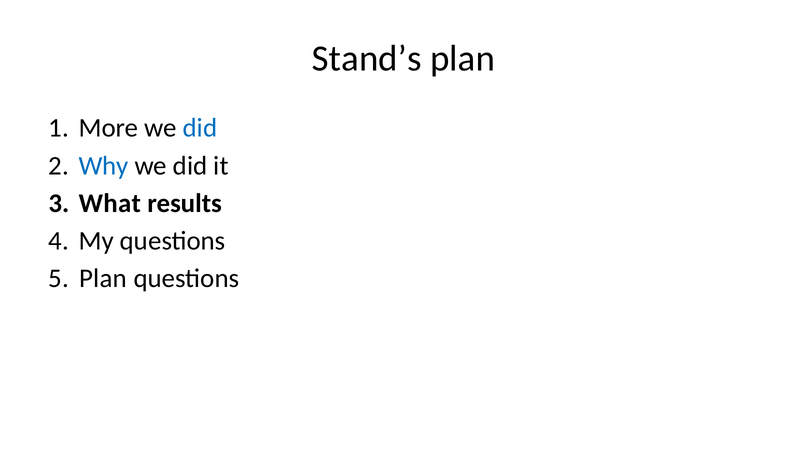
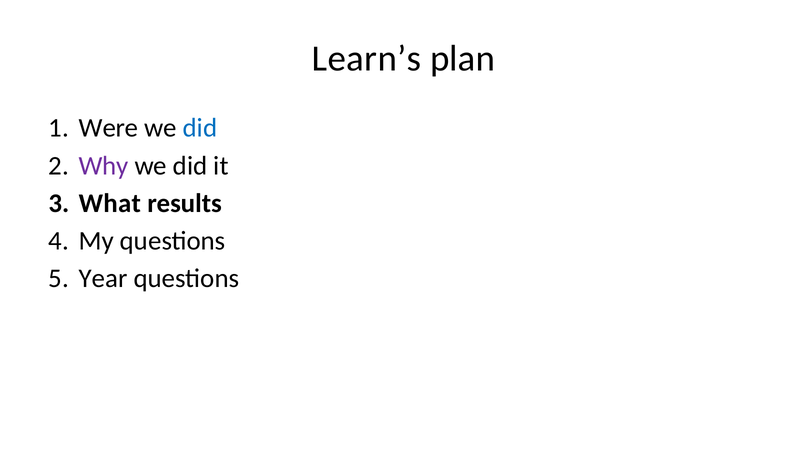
Stand’s: Stand’s -> Learn’s
More: More -> Were
Why colour: blue -> purple
Plan at (103, 279): Plan -> Year
